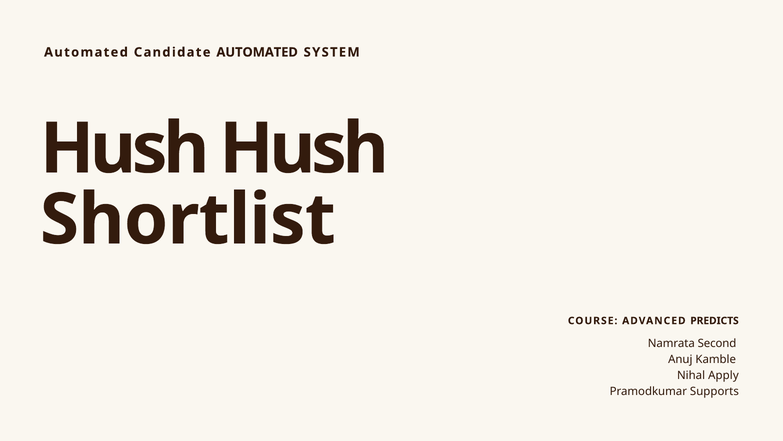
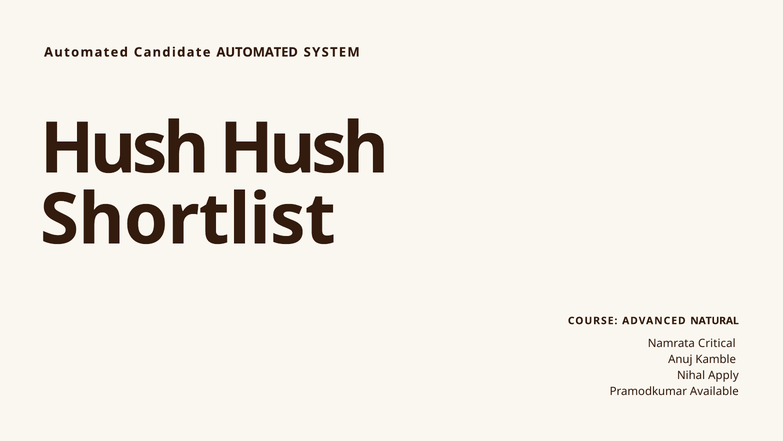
PREDICTS: PREDICTS -> NATURAL
Second: Second -> Critical
Supports: Supports -> Available
